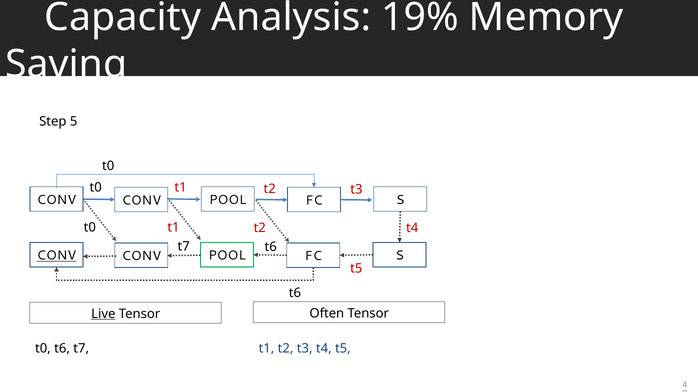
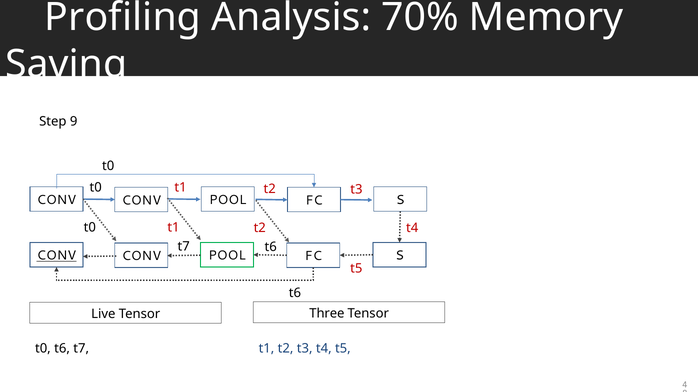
Capacity: Capacity -> Profiling
19%: 19% -> 70%
5: 5 -> 9
Often: Often -> Three
Live underline: present -> none
